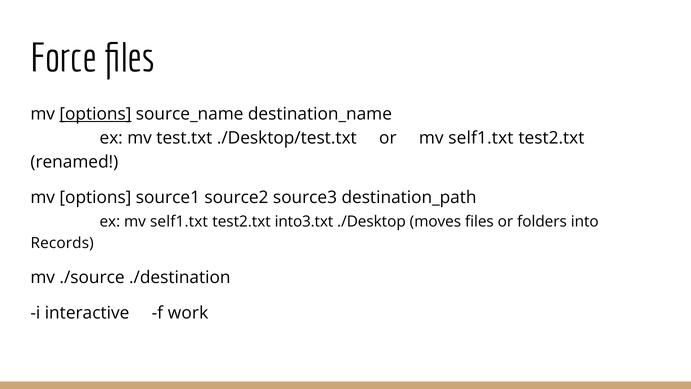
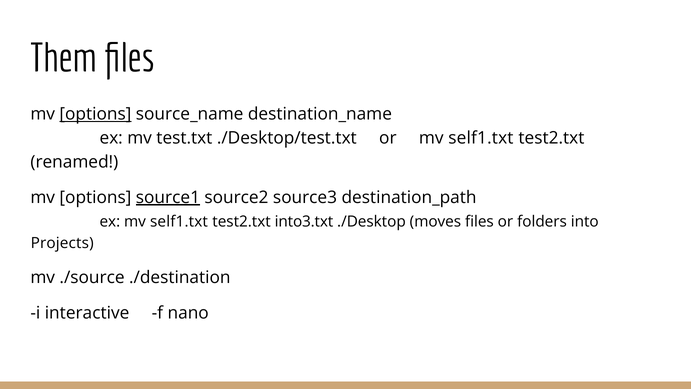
Force: Force -> Them
source1 underline: none -> present
Records: Records -> Projects
work: work -> nano
